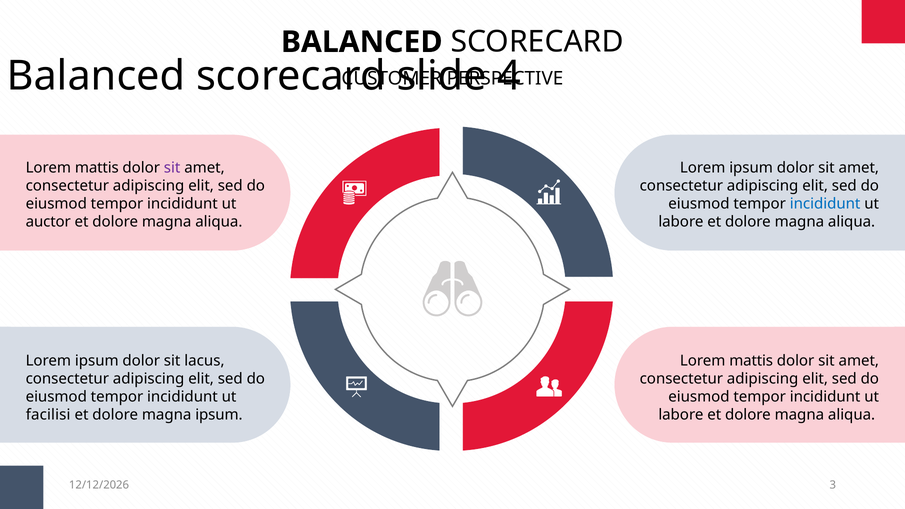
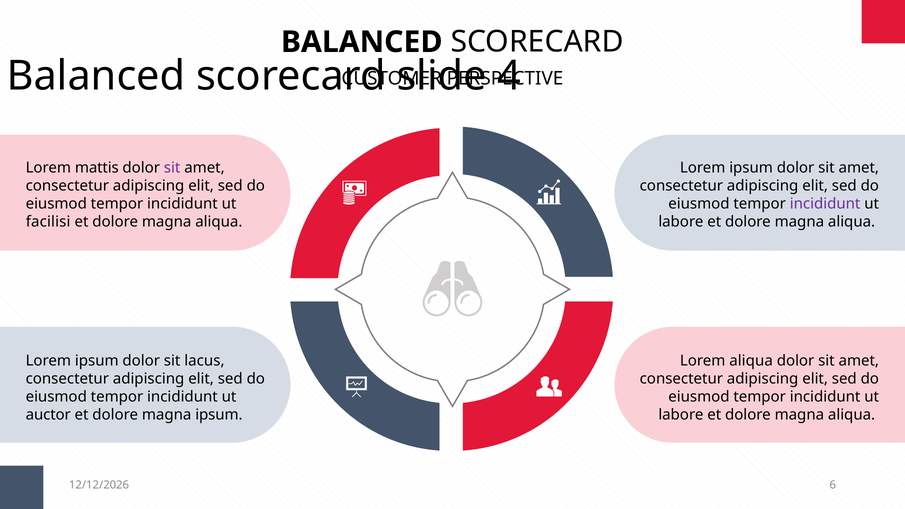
incididunt at (825, 204) colour: blue -> purple
auctor: auctor -> facilisi
mattis at (751, 361): mattis -> aliqua
facilisi: facilisi -> auctor
3: 3 -> 6
